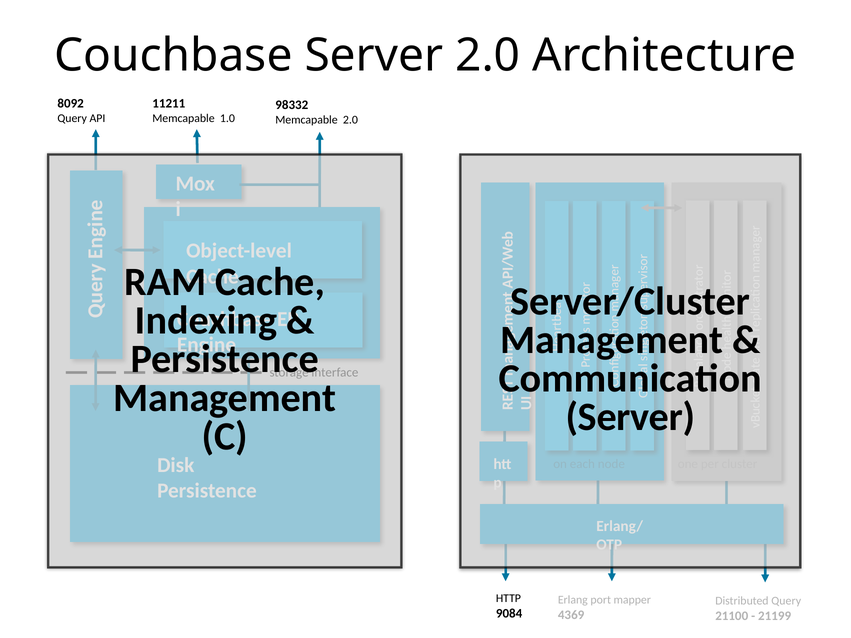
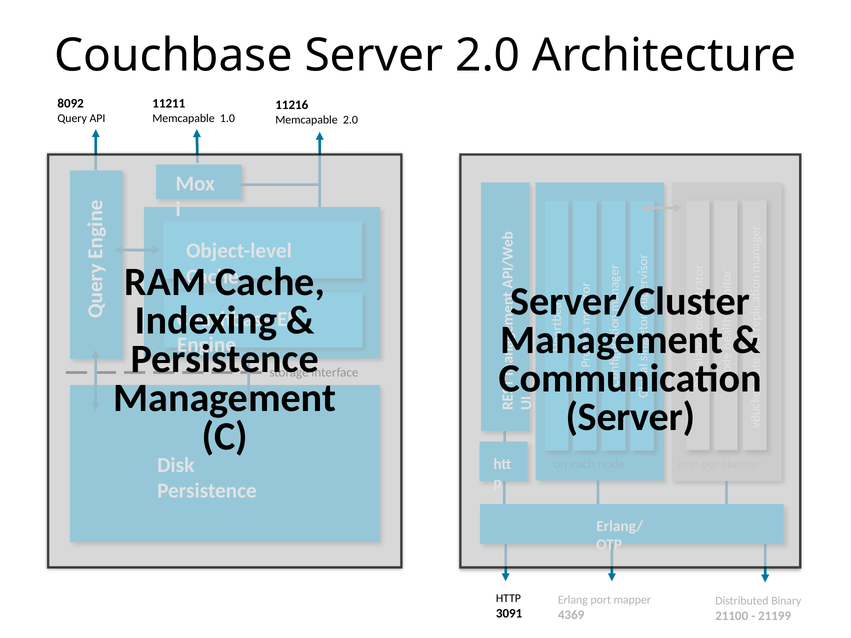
98332: 98332 -> 11216
Distributed Query: Query -> Binary
9084: 9084 -> 3091
